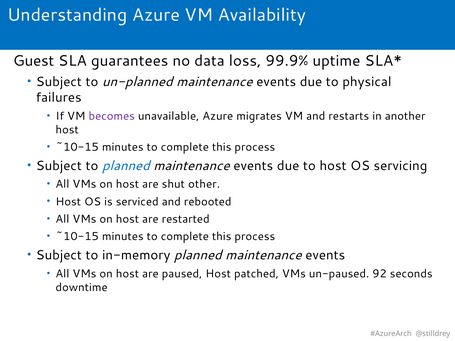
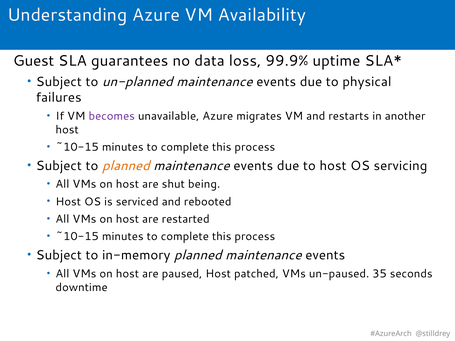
planned at (126, 166) colour: blue -> orange
other: other -> being
92: 92 -> 35
